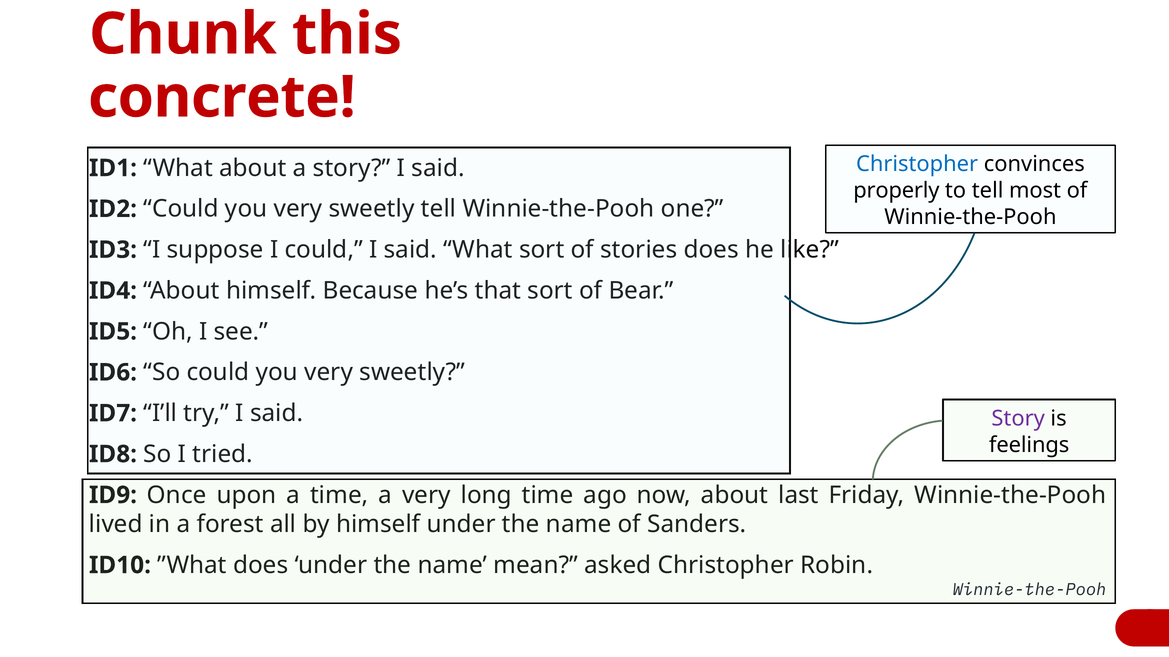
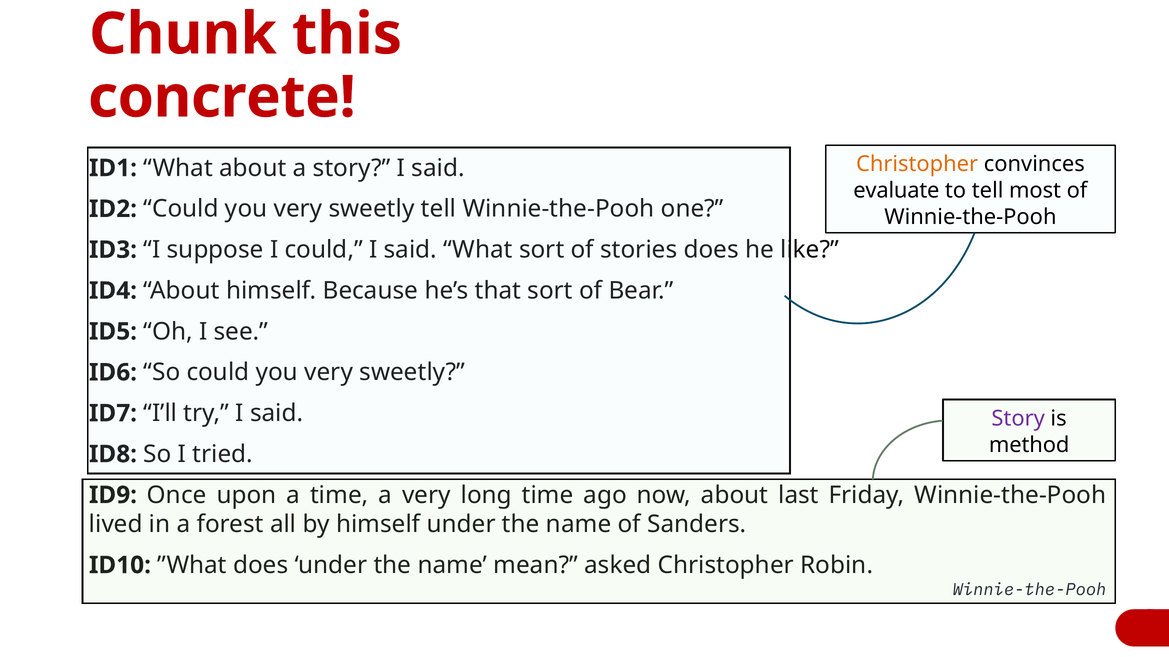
Christopher at (917, 164) colour: blue -> orange
properly: properly -> evaluate
feelings: feelings -> method
